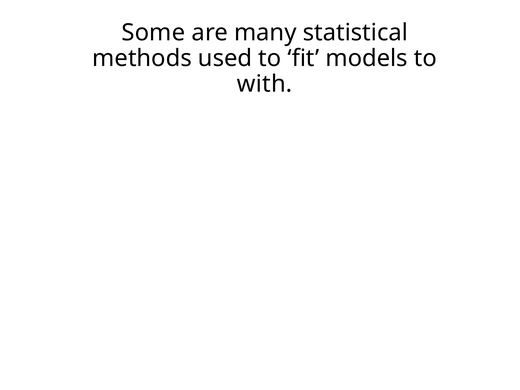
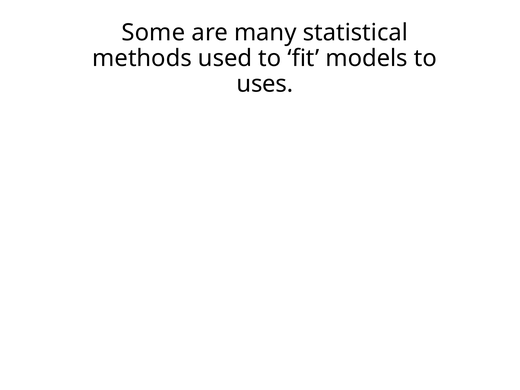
with: with -> uses
